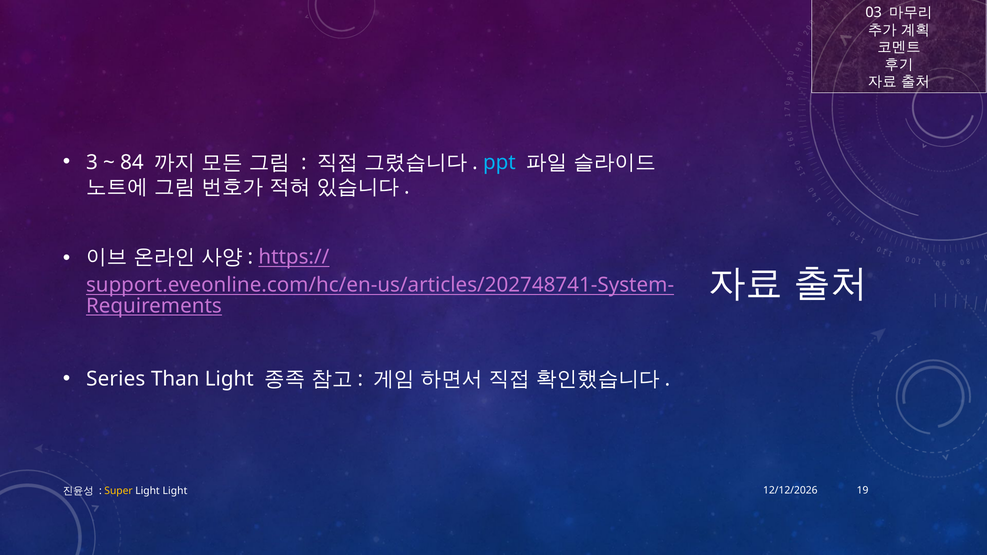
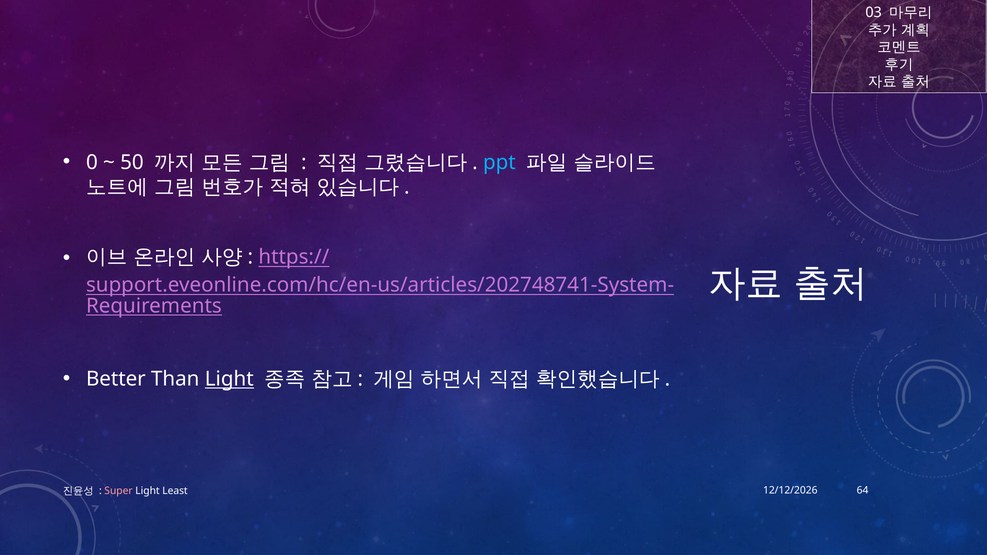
3: 3 -> 0
84: 84 -> 50
Series: Series -> Better
Light at (229, 379) underline: none -> present
Super colour: yellow -> pink
Light Light: Light -> Least
19: 19 -> 64
